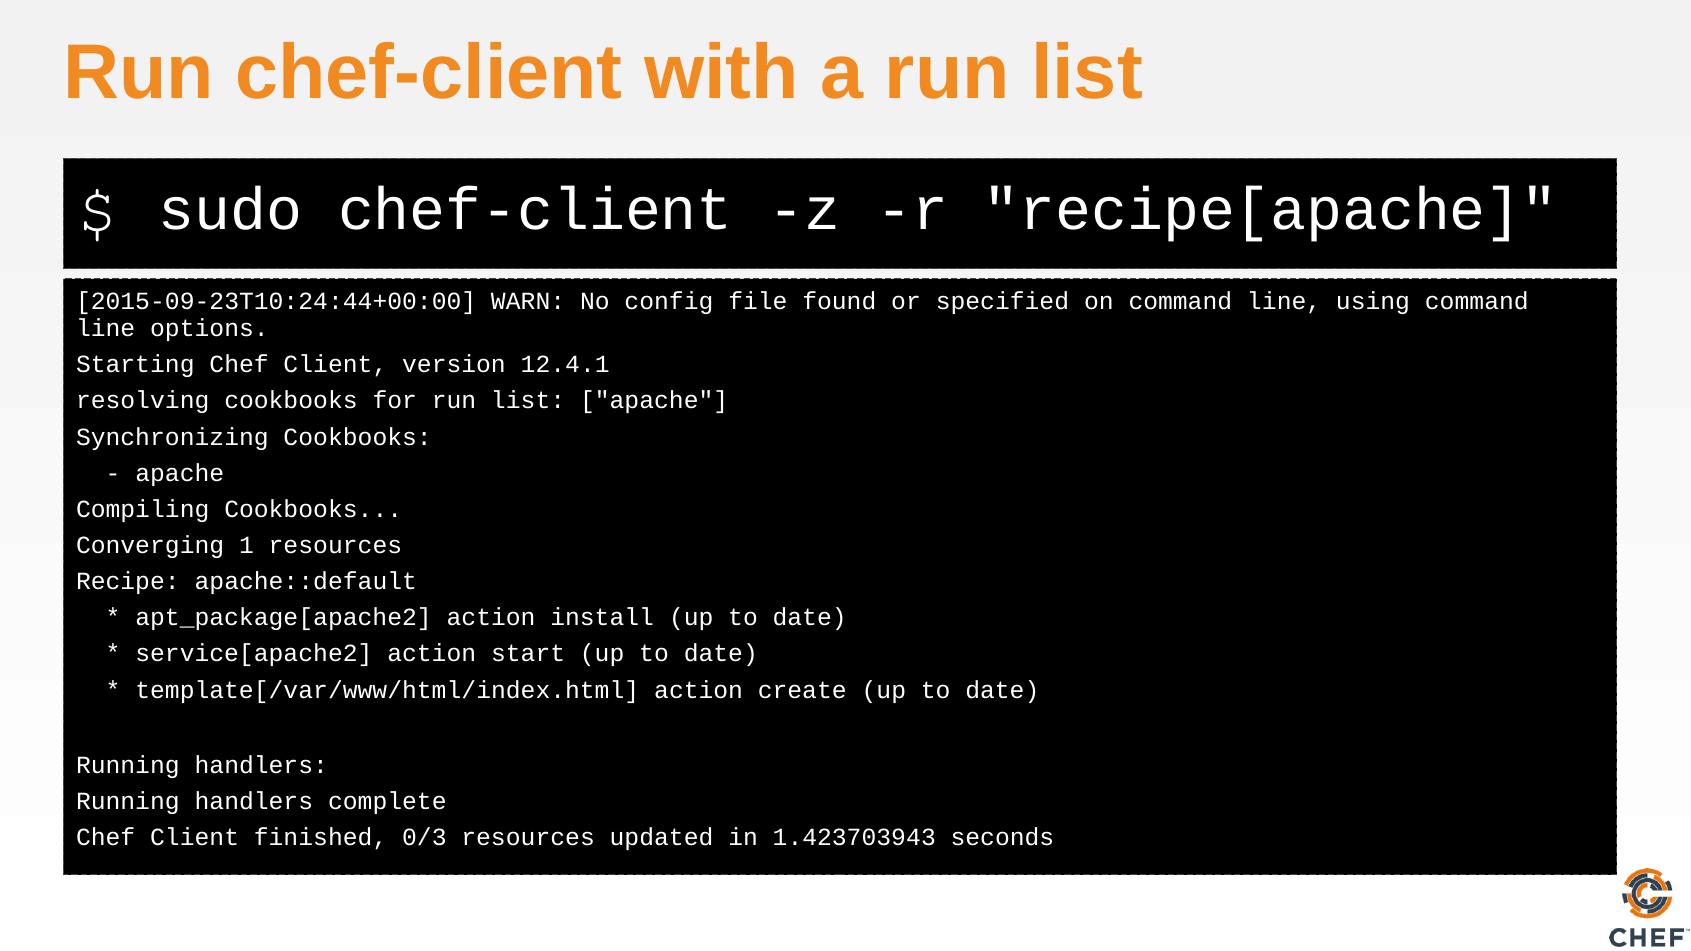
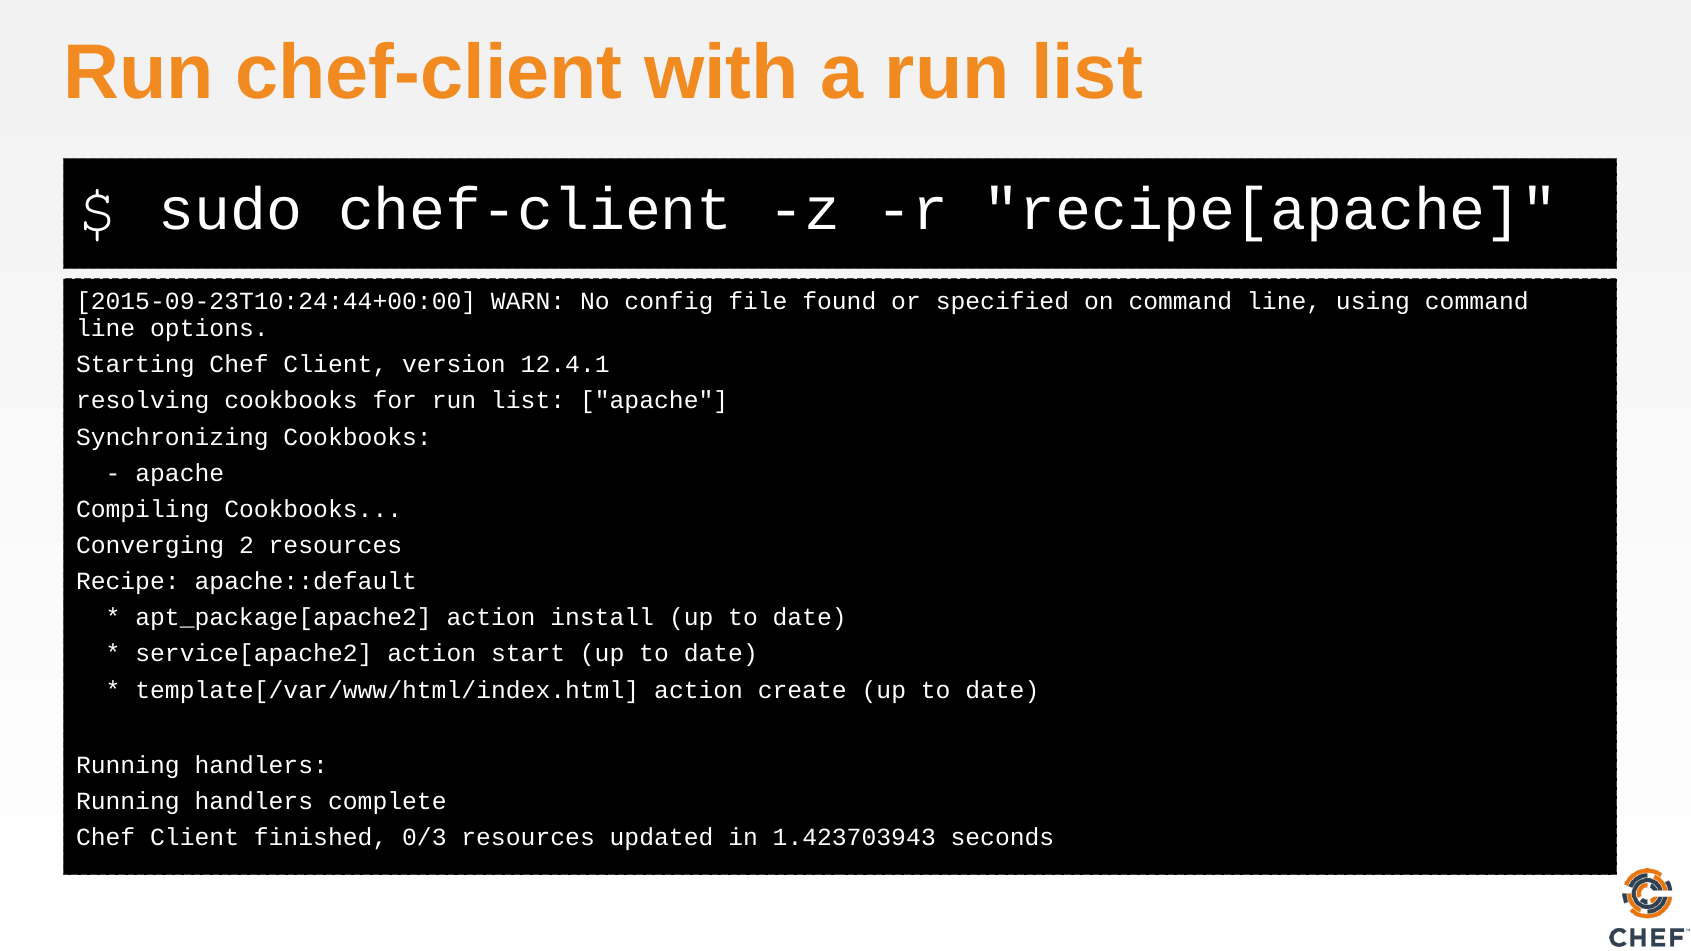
1: 1 -> 2
